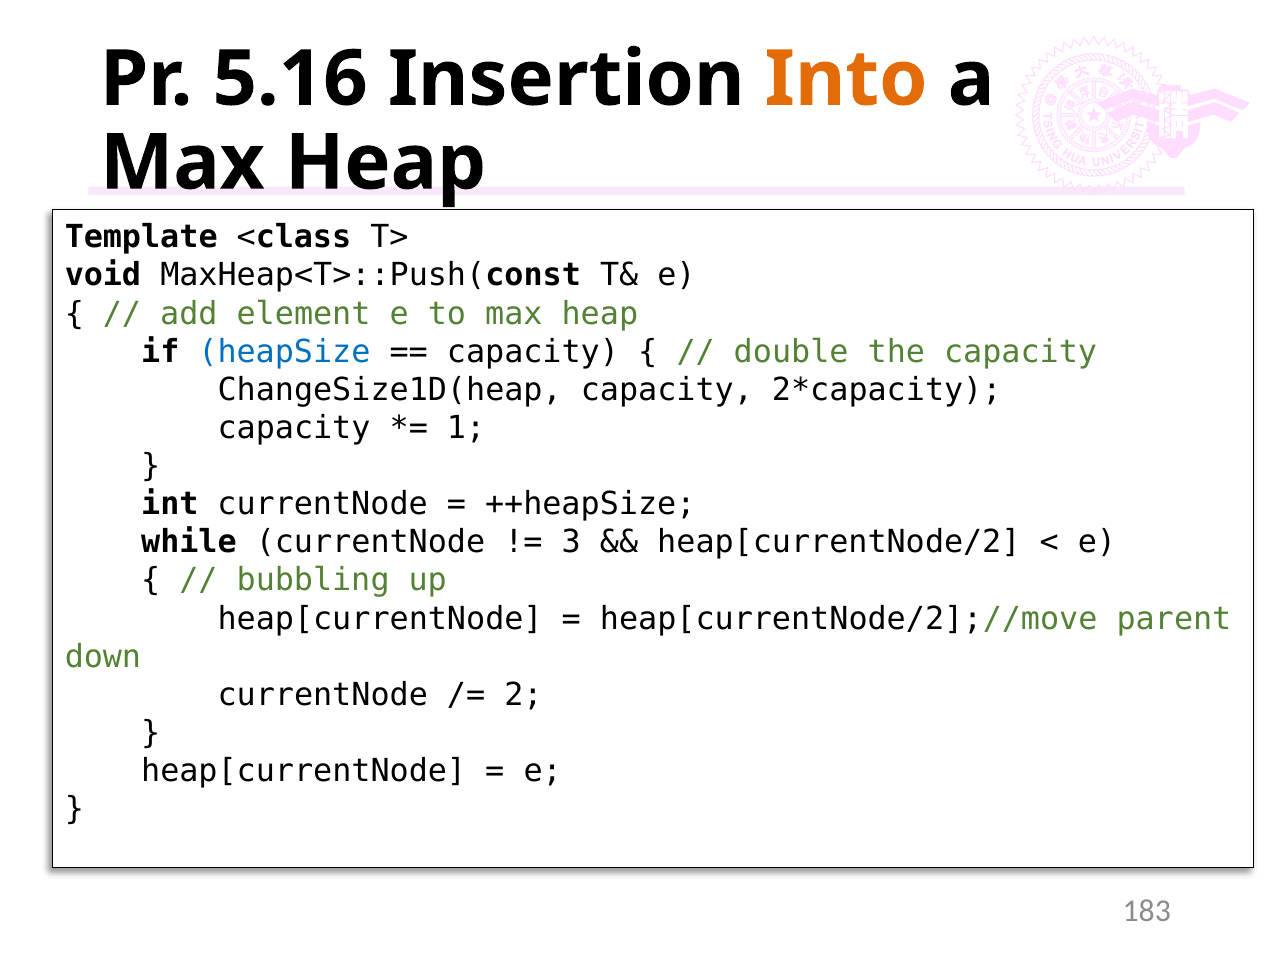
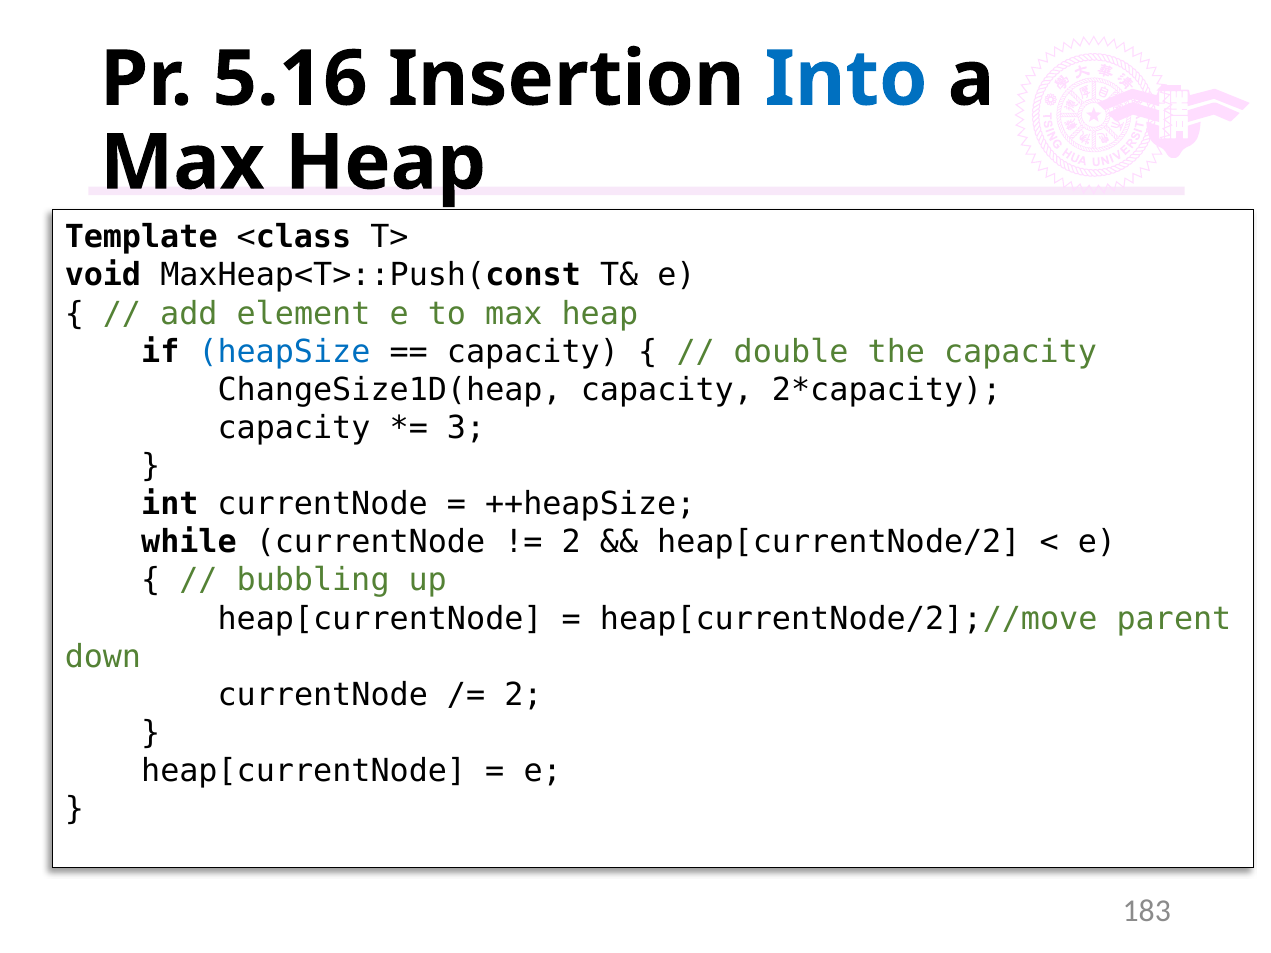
Into colour: orange -> blue
1: 1 -> 3
3 at (571, 542): 3 -> 2
